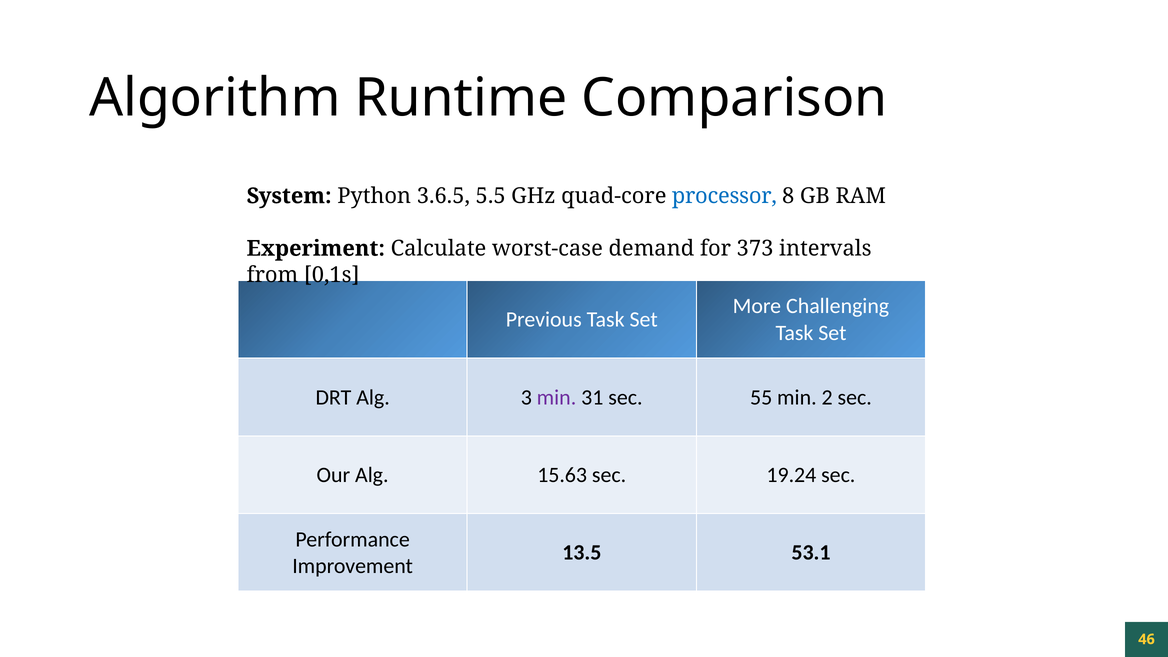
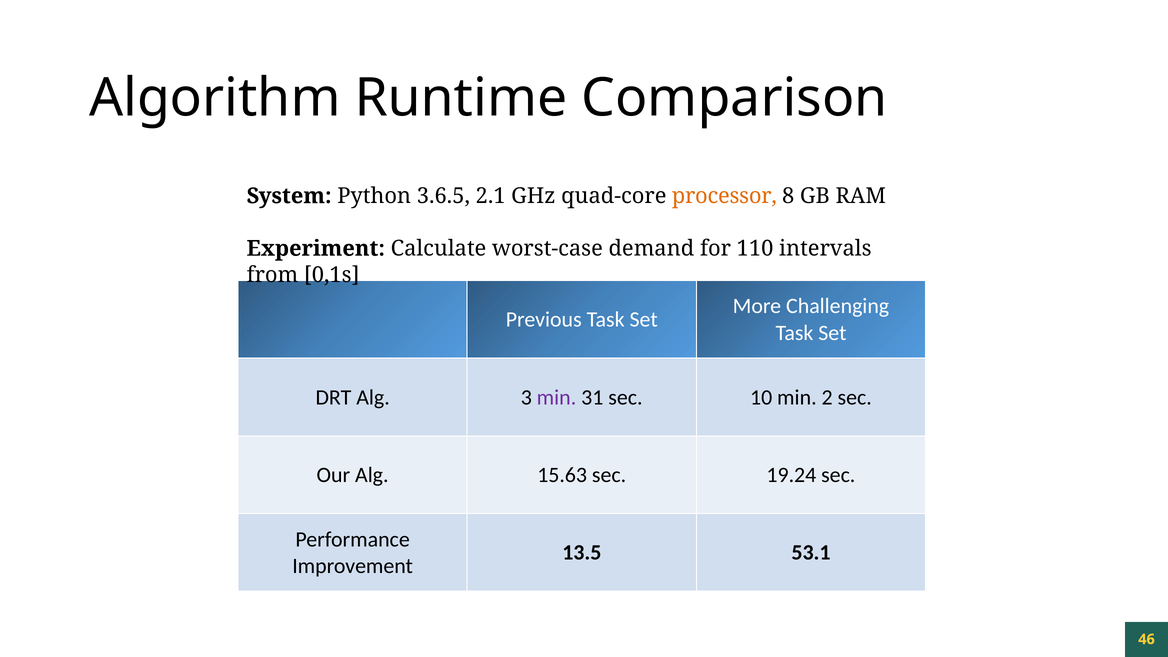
5.5: 5.5 -> 2.1
processor colour: blue -> orange
373: 373 -> 110
55: 55 -> 10
